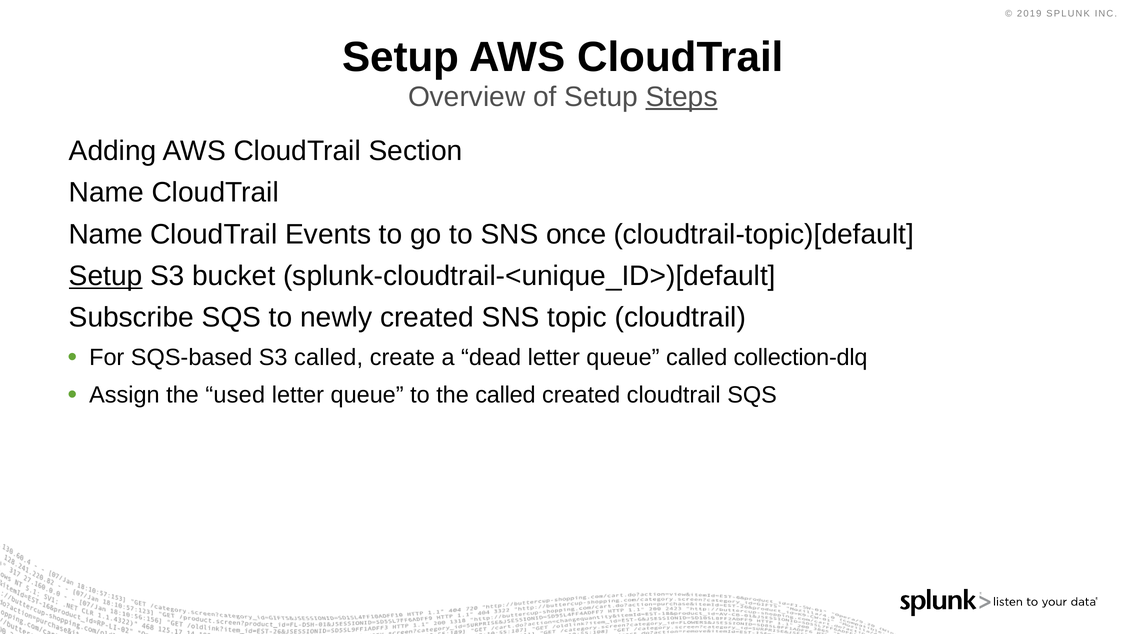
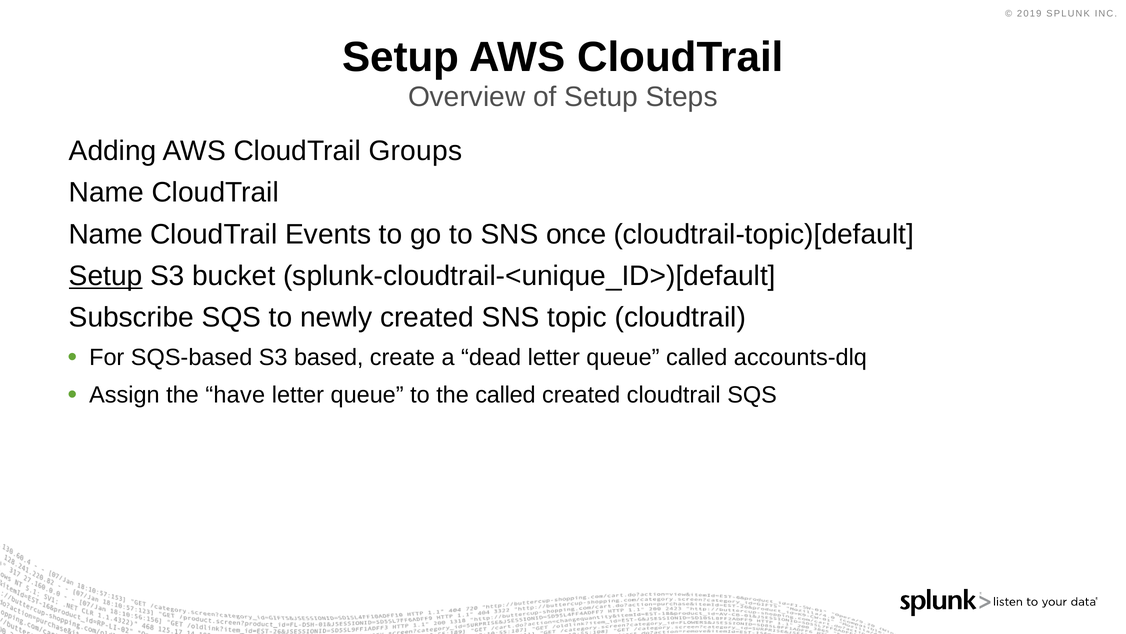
Steps underline: present -> none
Section: Section -> Groups
S3 called: called -> based
collection-dlq: collection-dlq -> accounts-dlq
used: used -> have
